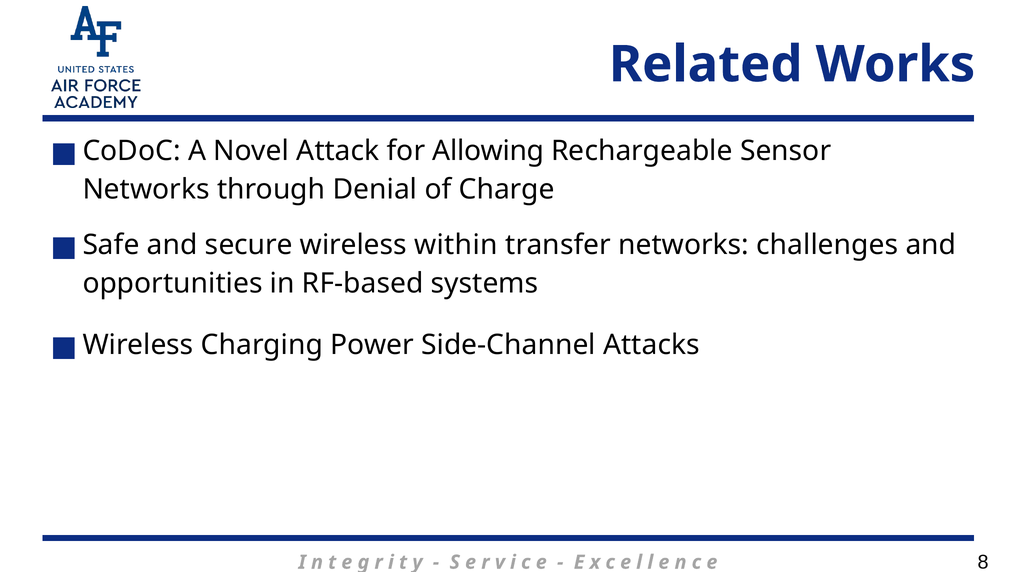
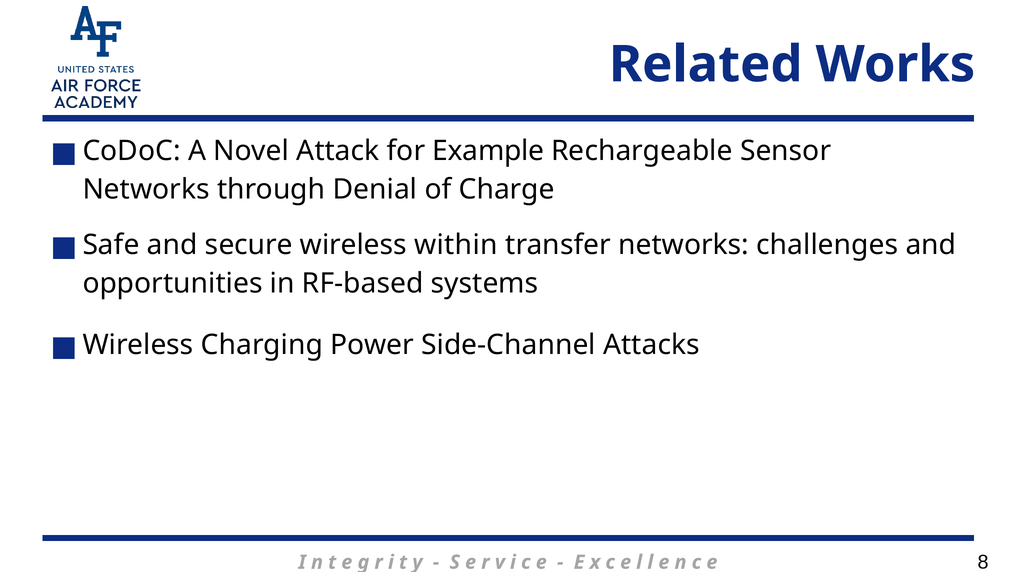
Allowing: Allowing -> Example
